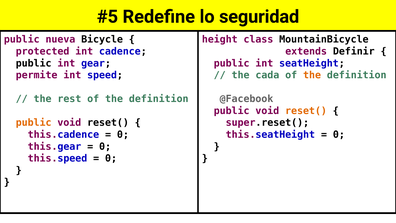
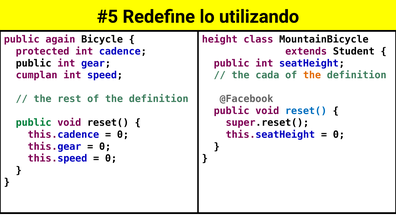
seguridad: seguridad -> utilizando
nueva: nueva -> again
Definir: Definir -> Student
permite: permite -> cumplan
reset( at (306, 111) colour: orange -> blue
public at (34, 123) colour: orange -> green
